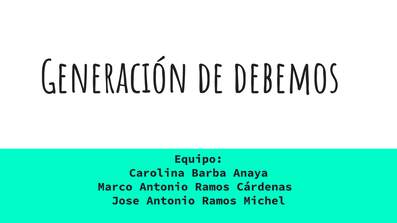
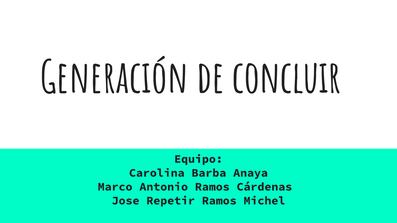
debemos: debemos -> concluir
Jose Antonio: Antonio -> Repetir
